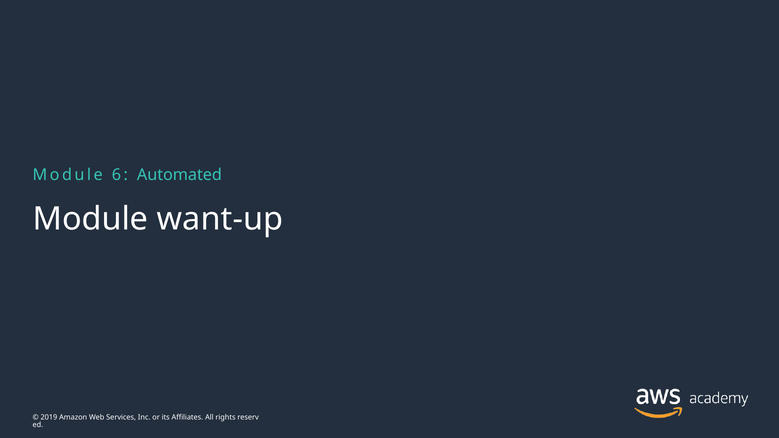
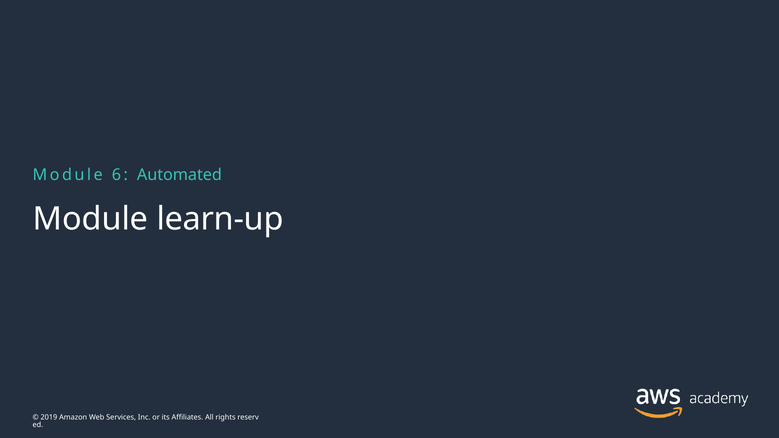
want-up: want-up -> learn-up
